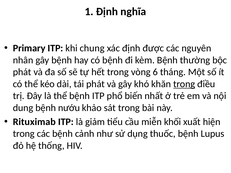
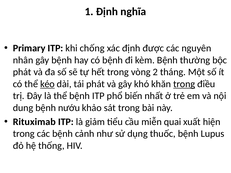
chung: chung -> chống
6: 6 -> 2
kéo underline: none -> present
khối: khối -> quai
